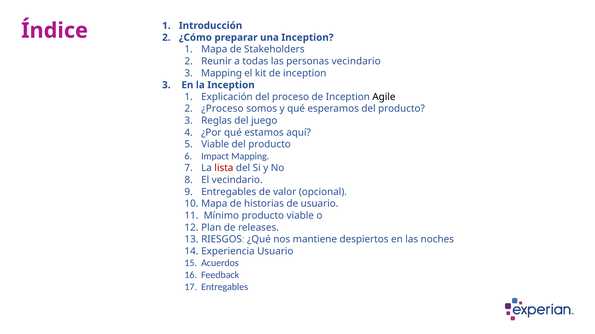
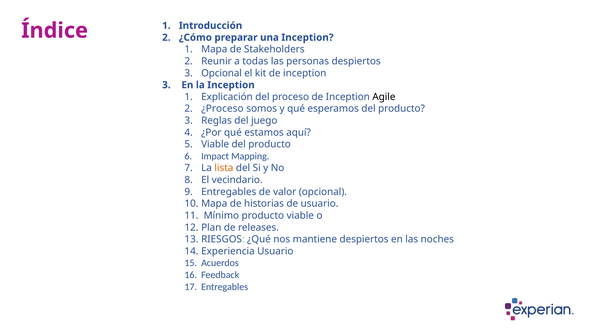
personas vecindario: vecindario -> despiertos
Mapping at (222, 73): Mapping -> Opcional
lista colour: red -> orange
